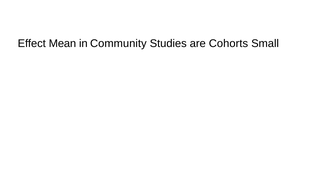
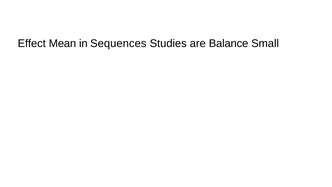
Community: Community -> Sequences
Cohorts: Cohorts -> Balance
